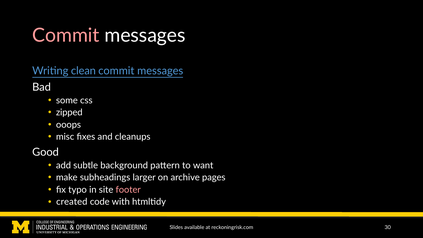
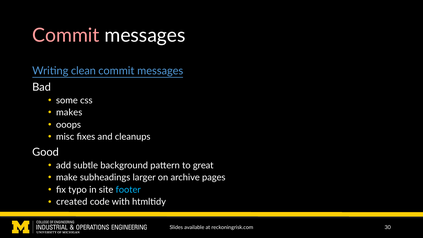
zipped: zipped -> makes
want: want -> great
footer colour: pink -> light blue
